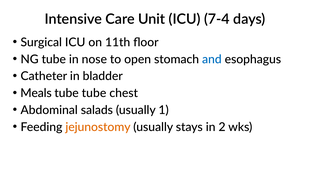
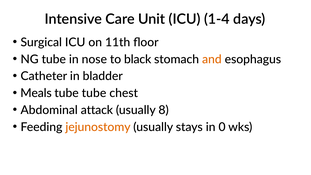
7-4: 7-4 -> 1-4
open: open -> black
and colour: blue -> orange
salads: salads -> attack
1: 1 -> 8
2: 2 -> 0
